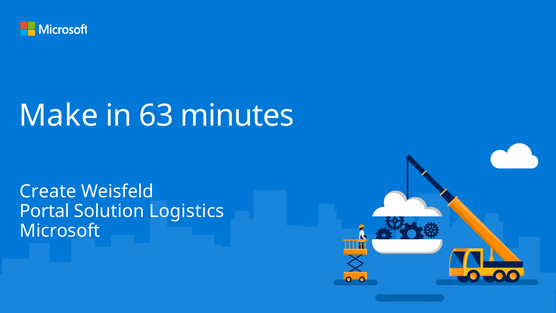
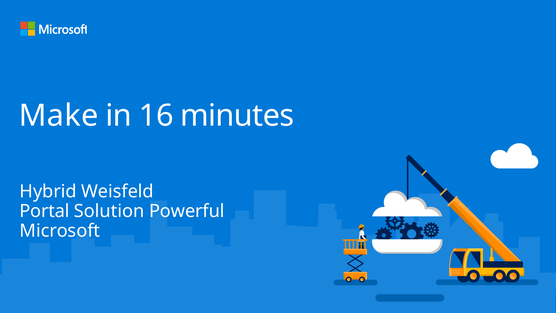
63: 63 -> 16
Create: Create -> Hybrid
Logistics: Logistics -> Powerful
